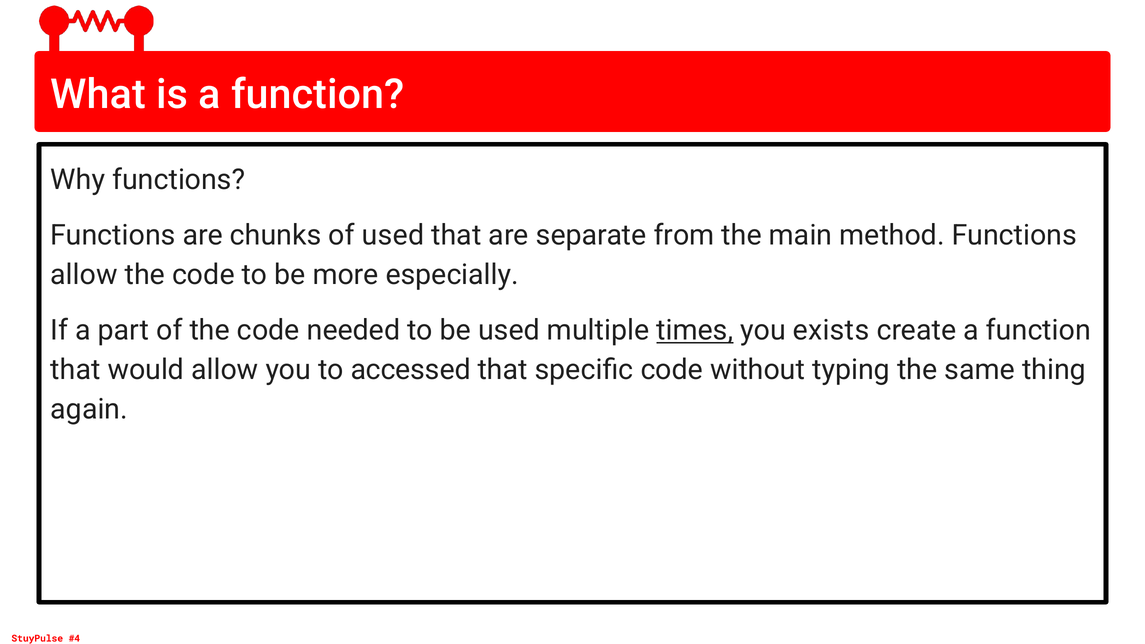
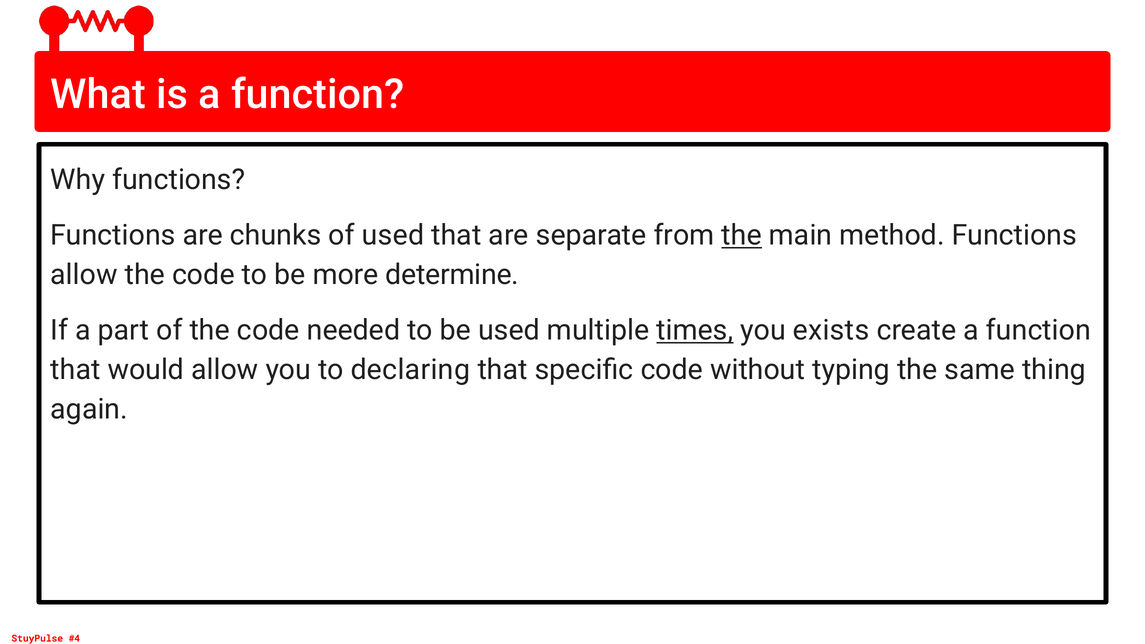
the at (742, 235) underline: none -> present
especially: especially -> determine
accessed: accessed -> declaring
